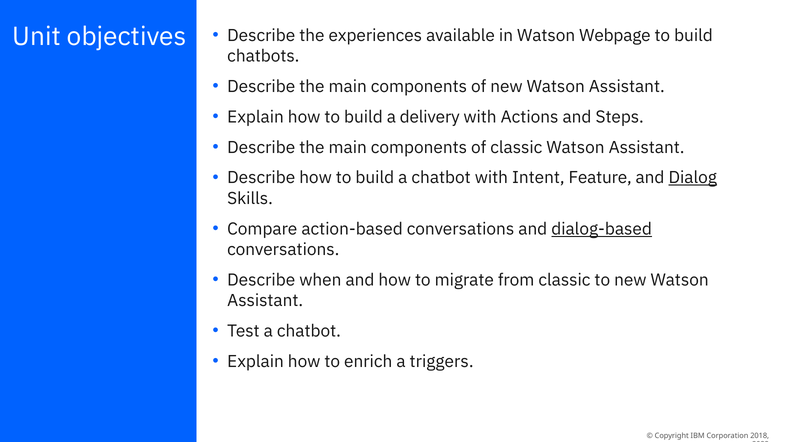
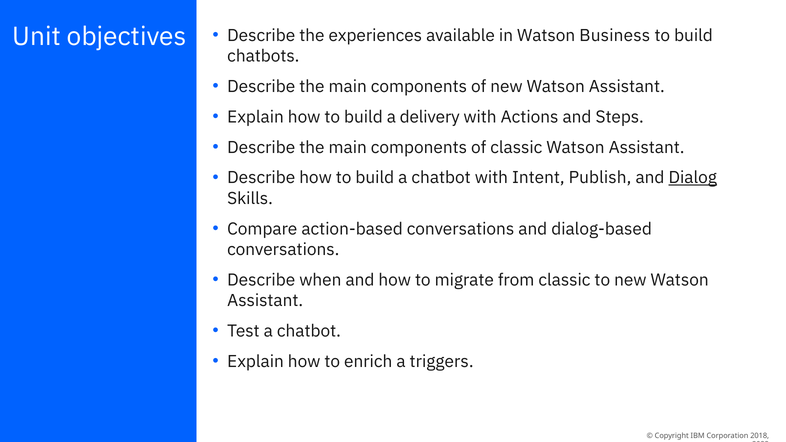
Webpage: Webpage -> Business
Feature: Feature -> Publish
dialog-based underline: present -> none
